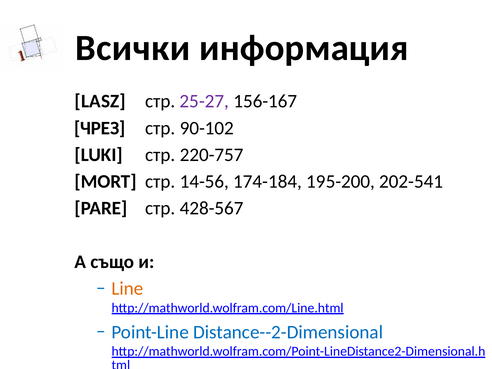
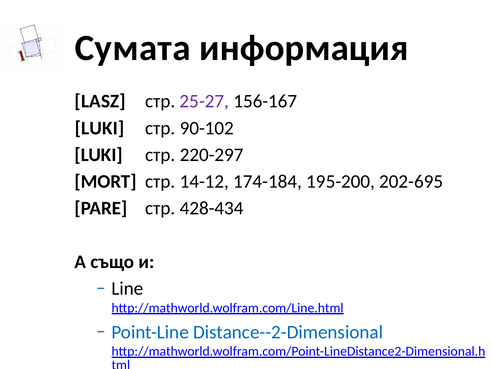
Всички: Всички -> Сумата
ЧРЕЗ at (100, 128): ЧРЕЗ -> LUKI
220-757: 220-757 -> 220-297
14-56: 14-56 -> 14-12
202-541: 202-541 -> 202-695
428-567: 428-567 -> 428-434
Line colour: orange -> black
